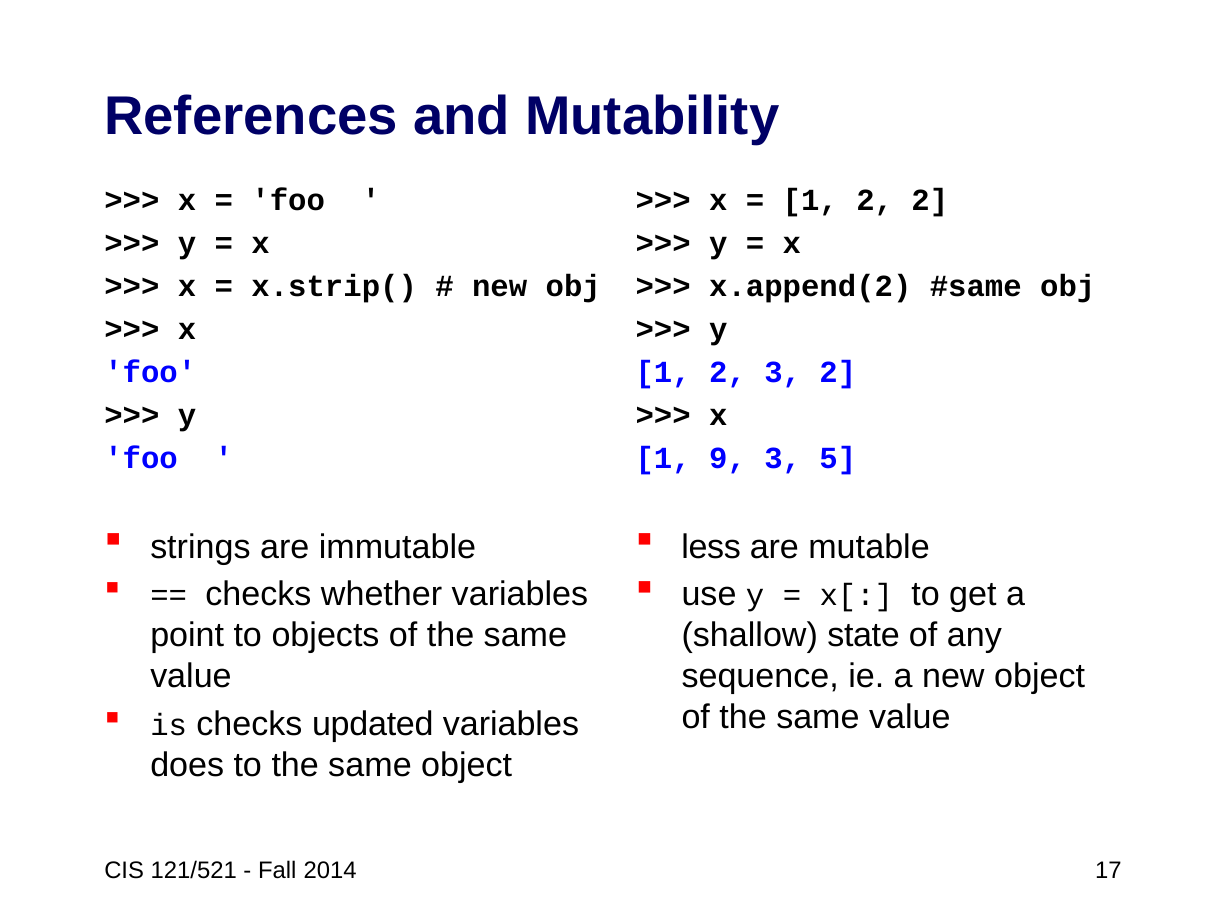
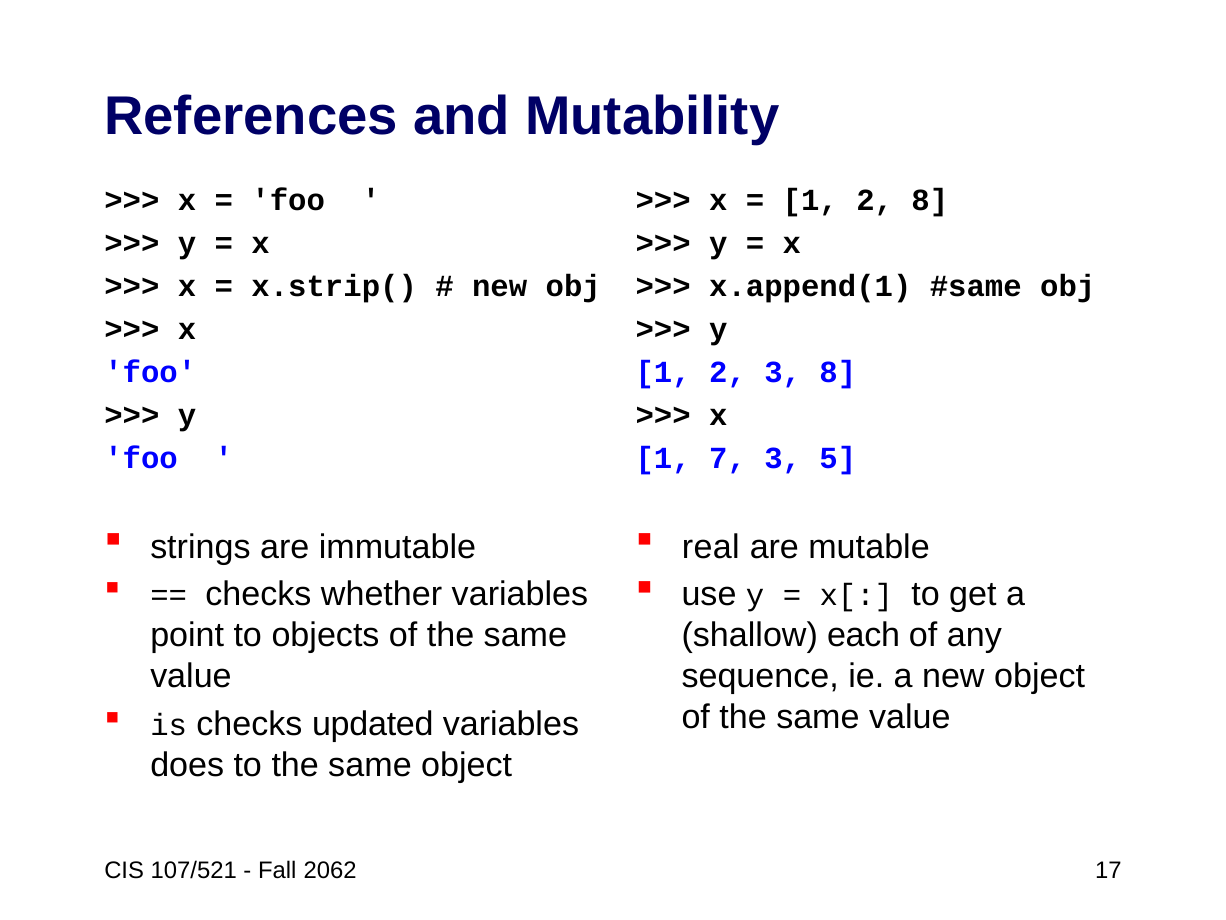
2 2: 2 -> 8
x.append(2: x.append(2 -> x.append(1
3 2: 2 -> 8
9: 9 -> 7
less: less -> real
state: state -> each
121/521: 121/521 -> 107/521
2014: 2014 -> 2062
